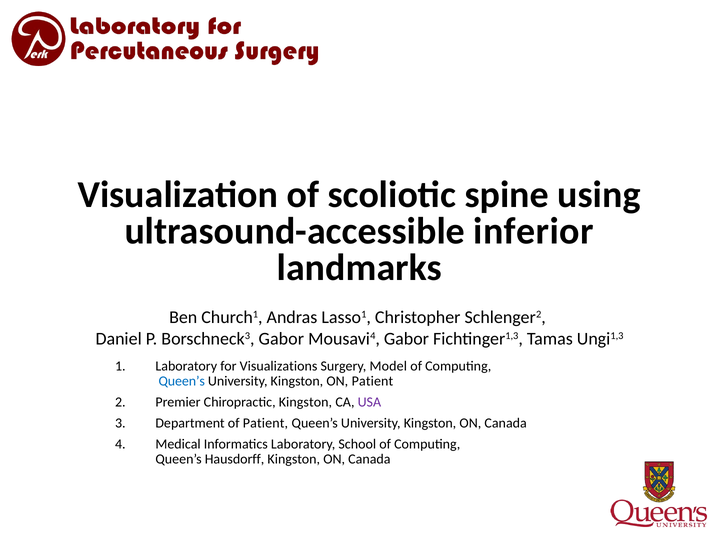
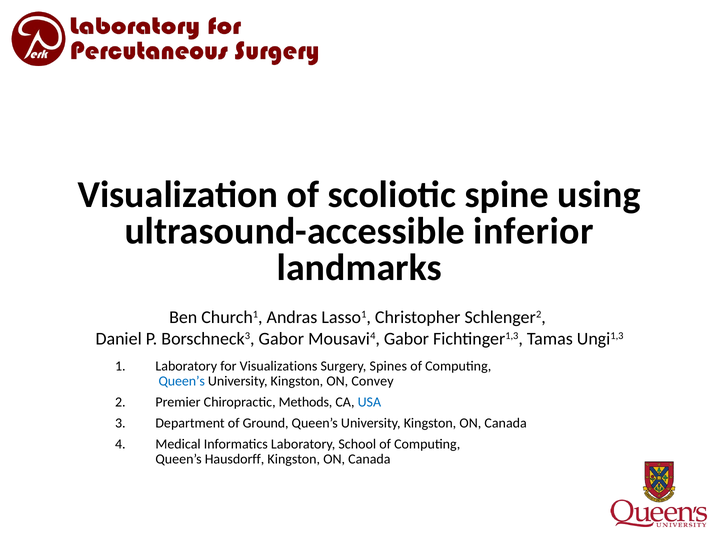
Model: Model -> Spines
ON Patient: Patient -> Convey
Chiropractic Kingston: Kingston -> Methods
USA colour: purple -> blue
of Patient: Patient -> Ground
